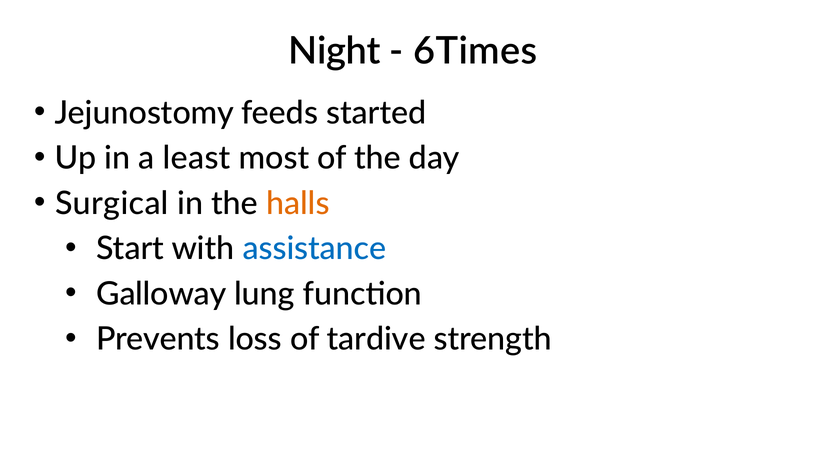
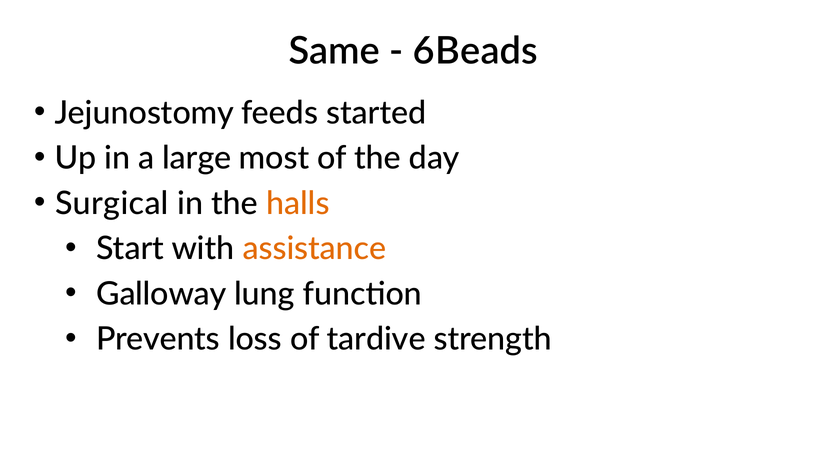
Night: Night -> Same
6Times: 6Times -> 6Beads
least: least -> large
assistance colour: blue -> orange
